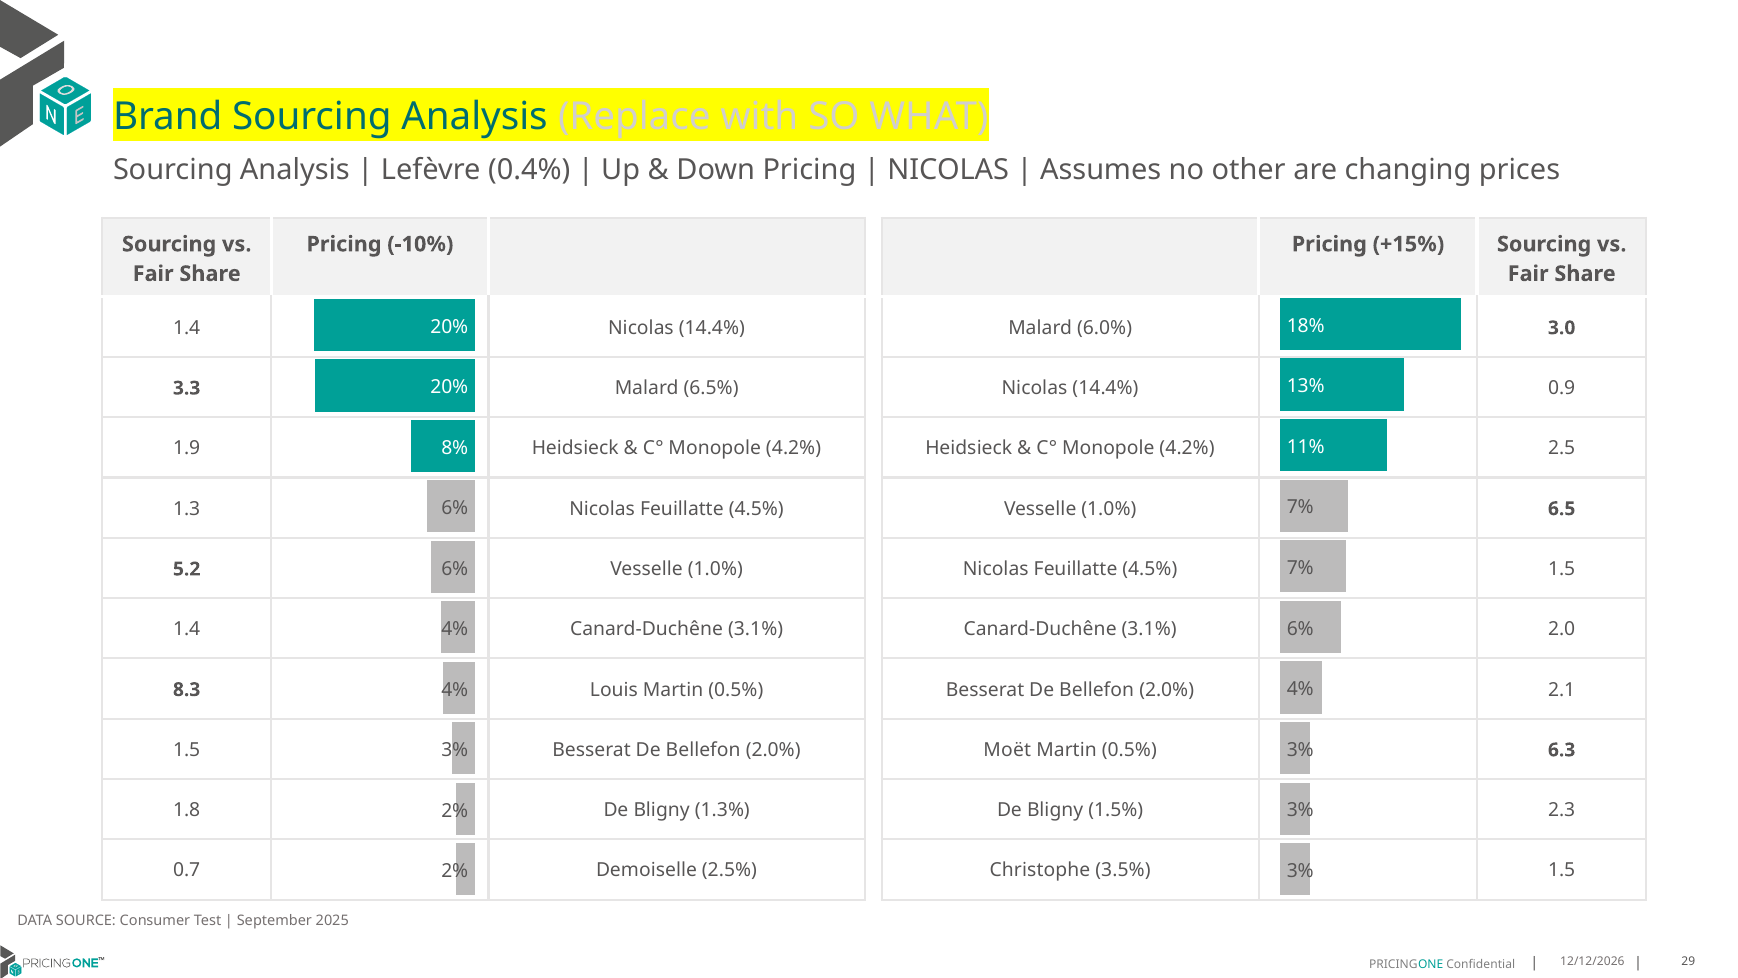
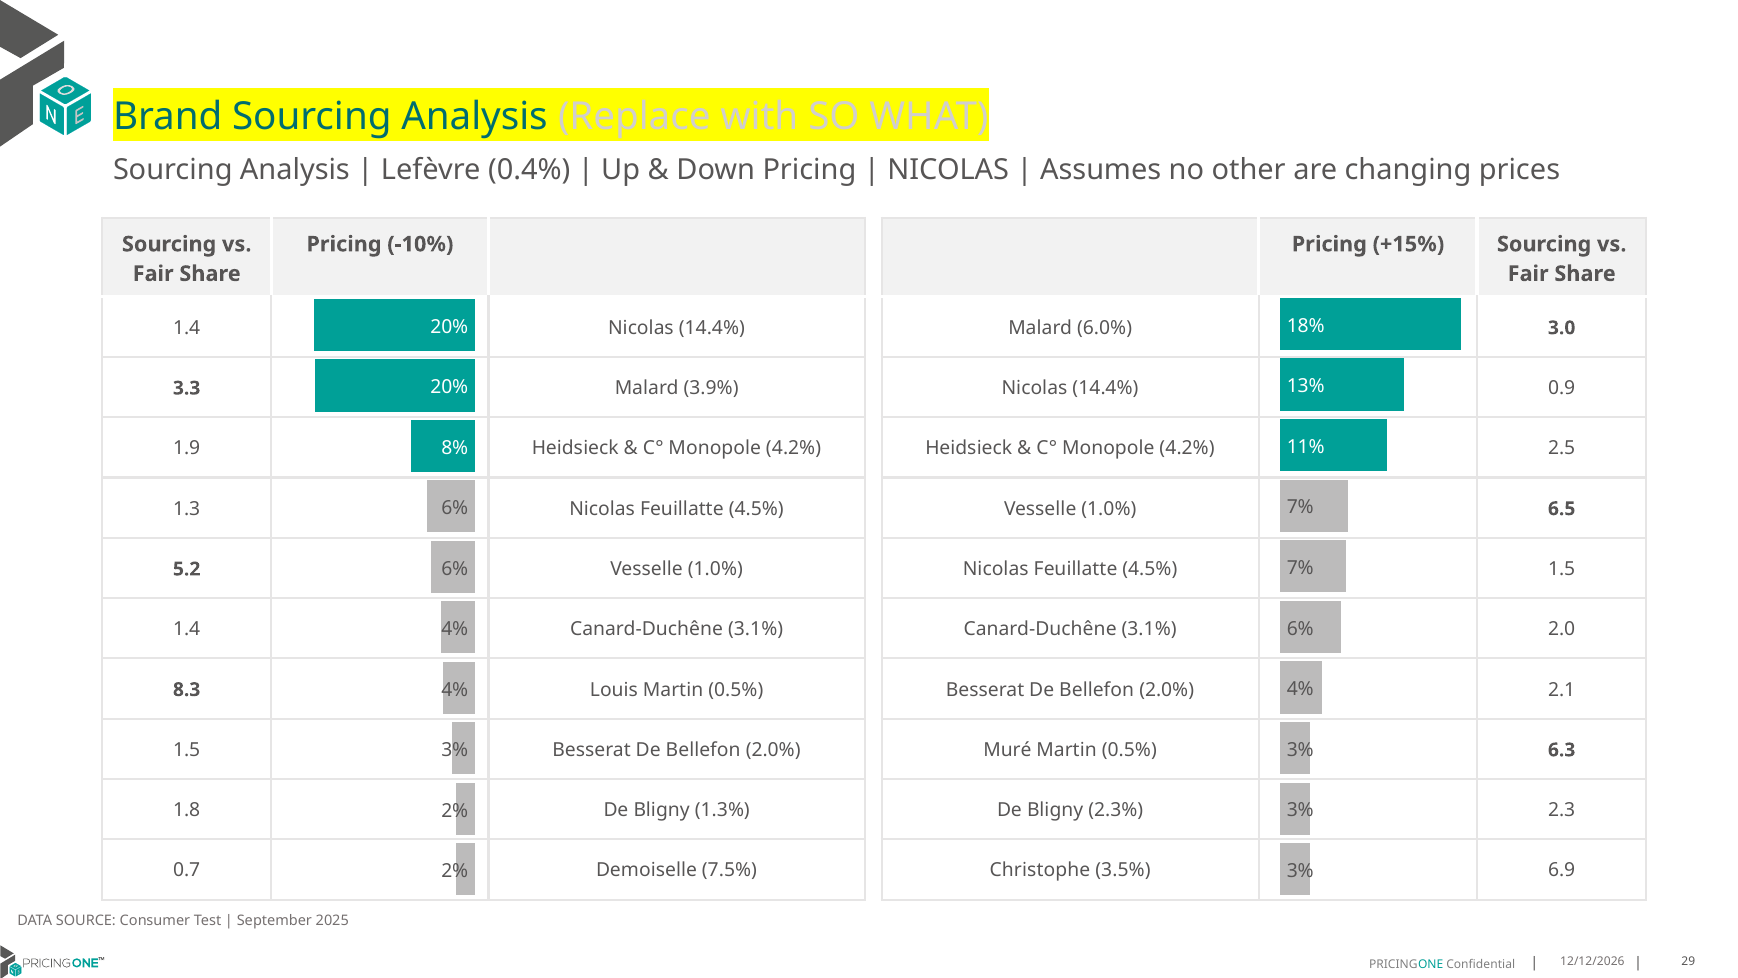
6.5%: 6.5% -> 3.9%
Moët: Moët -> Muré
1.5%: 1.5% -> 2.3%
2.5%: 2.5% -> 7.5%
3.5% 1.5: 1.5 -> 6.9
